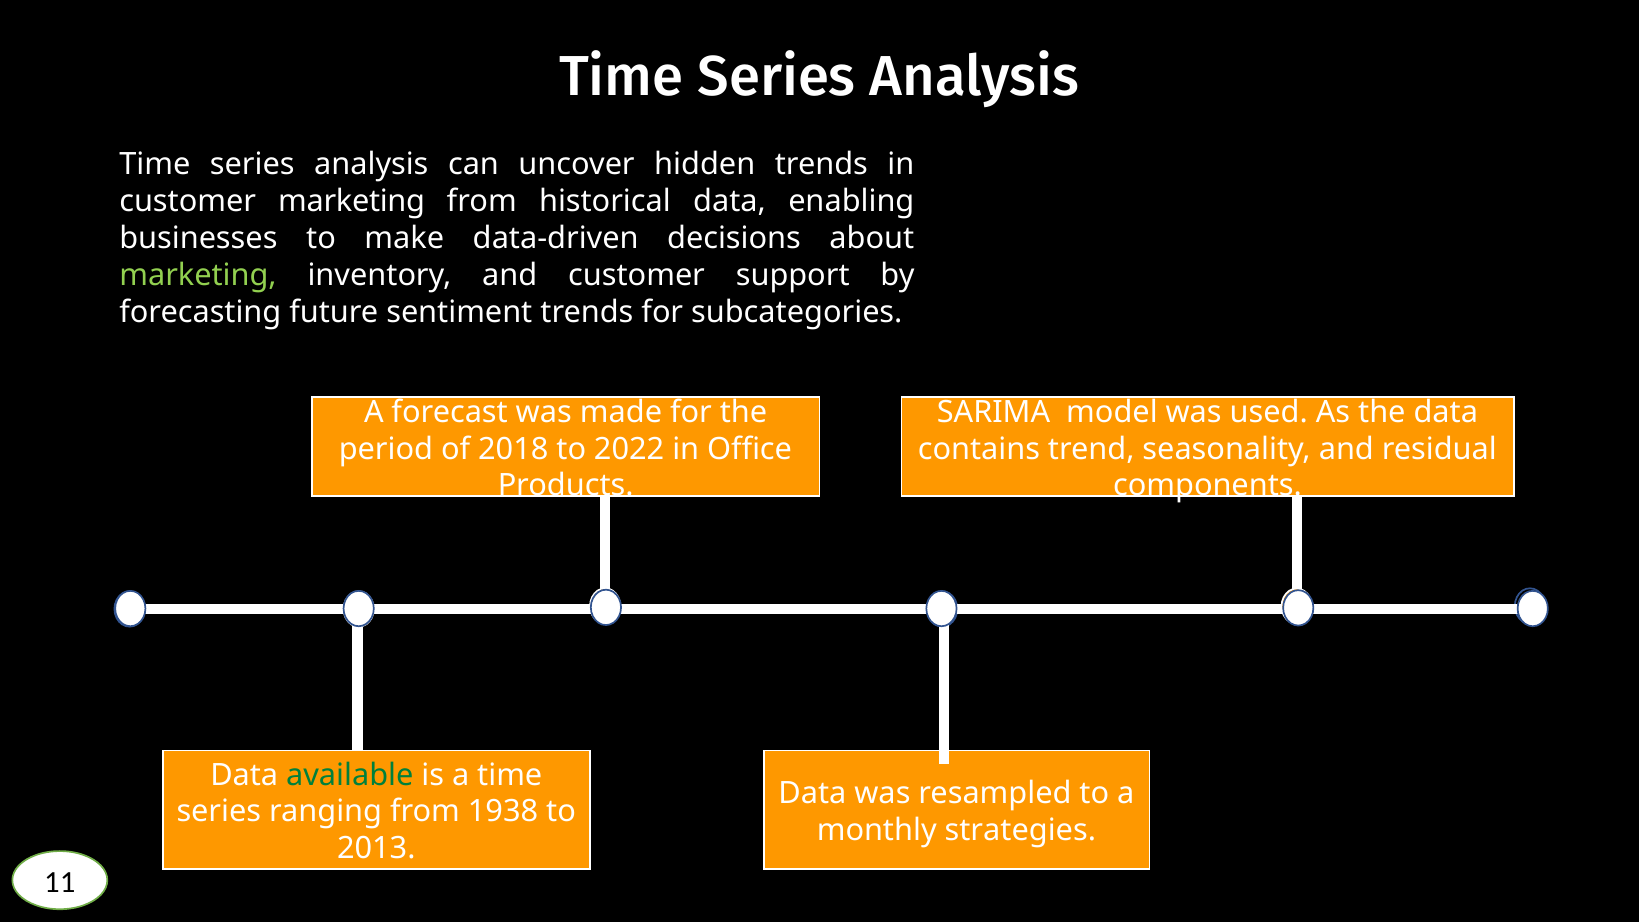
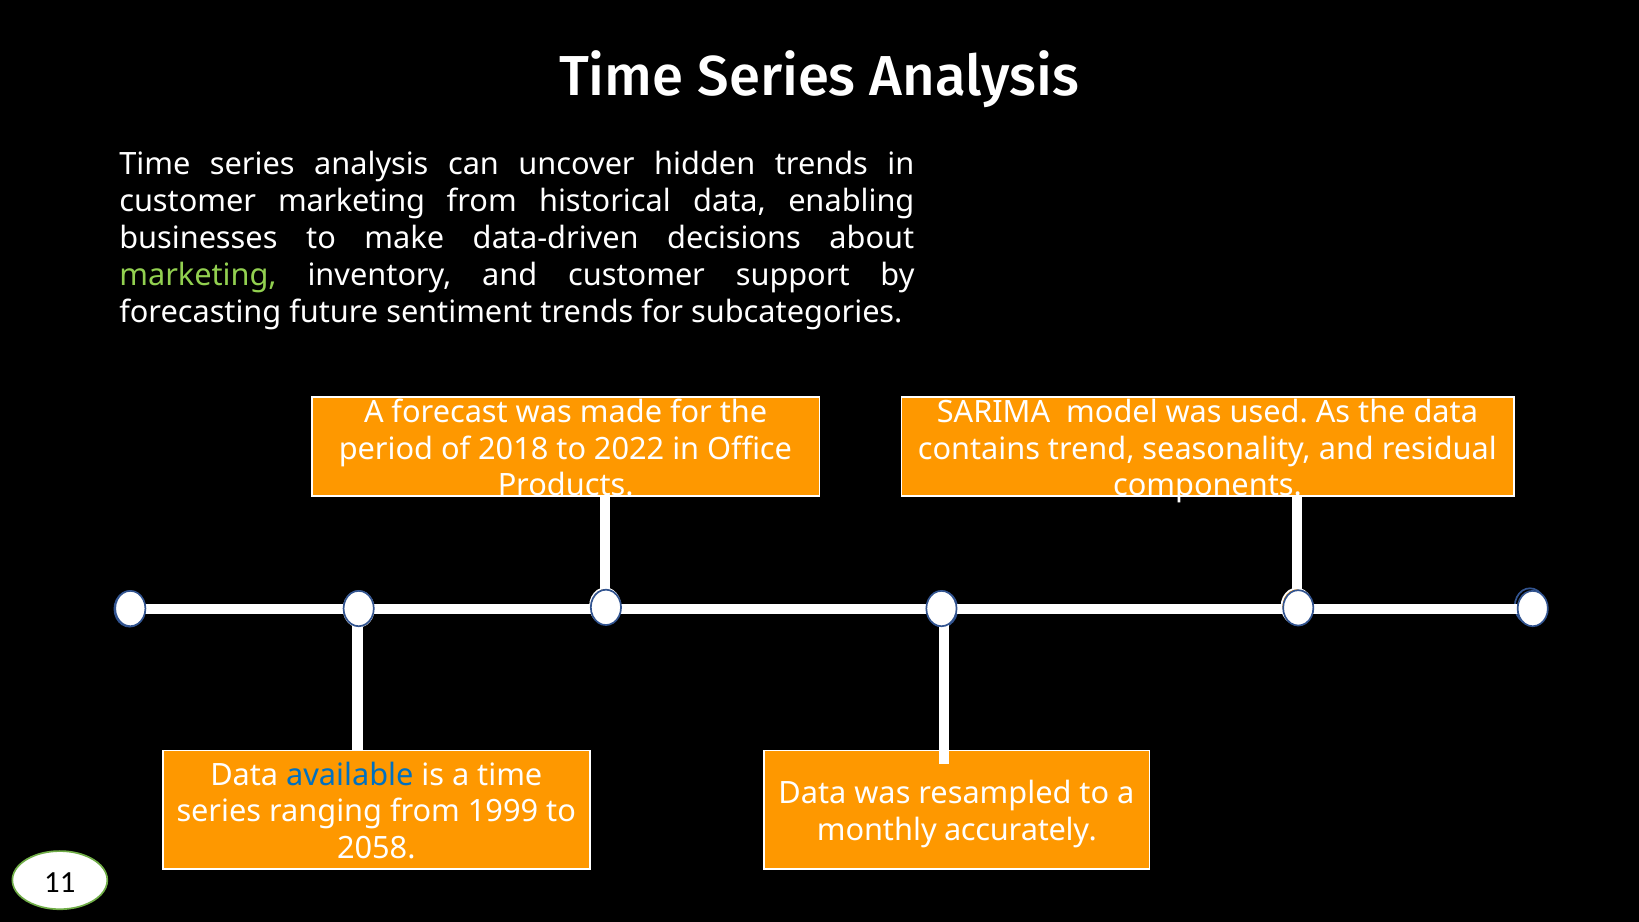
available colour: green -> blue
1938: 1938 -> 1999
strategies: strategies -> accurately
2013: 2013 -> 2058
